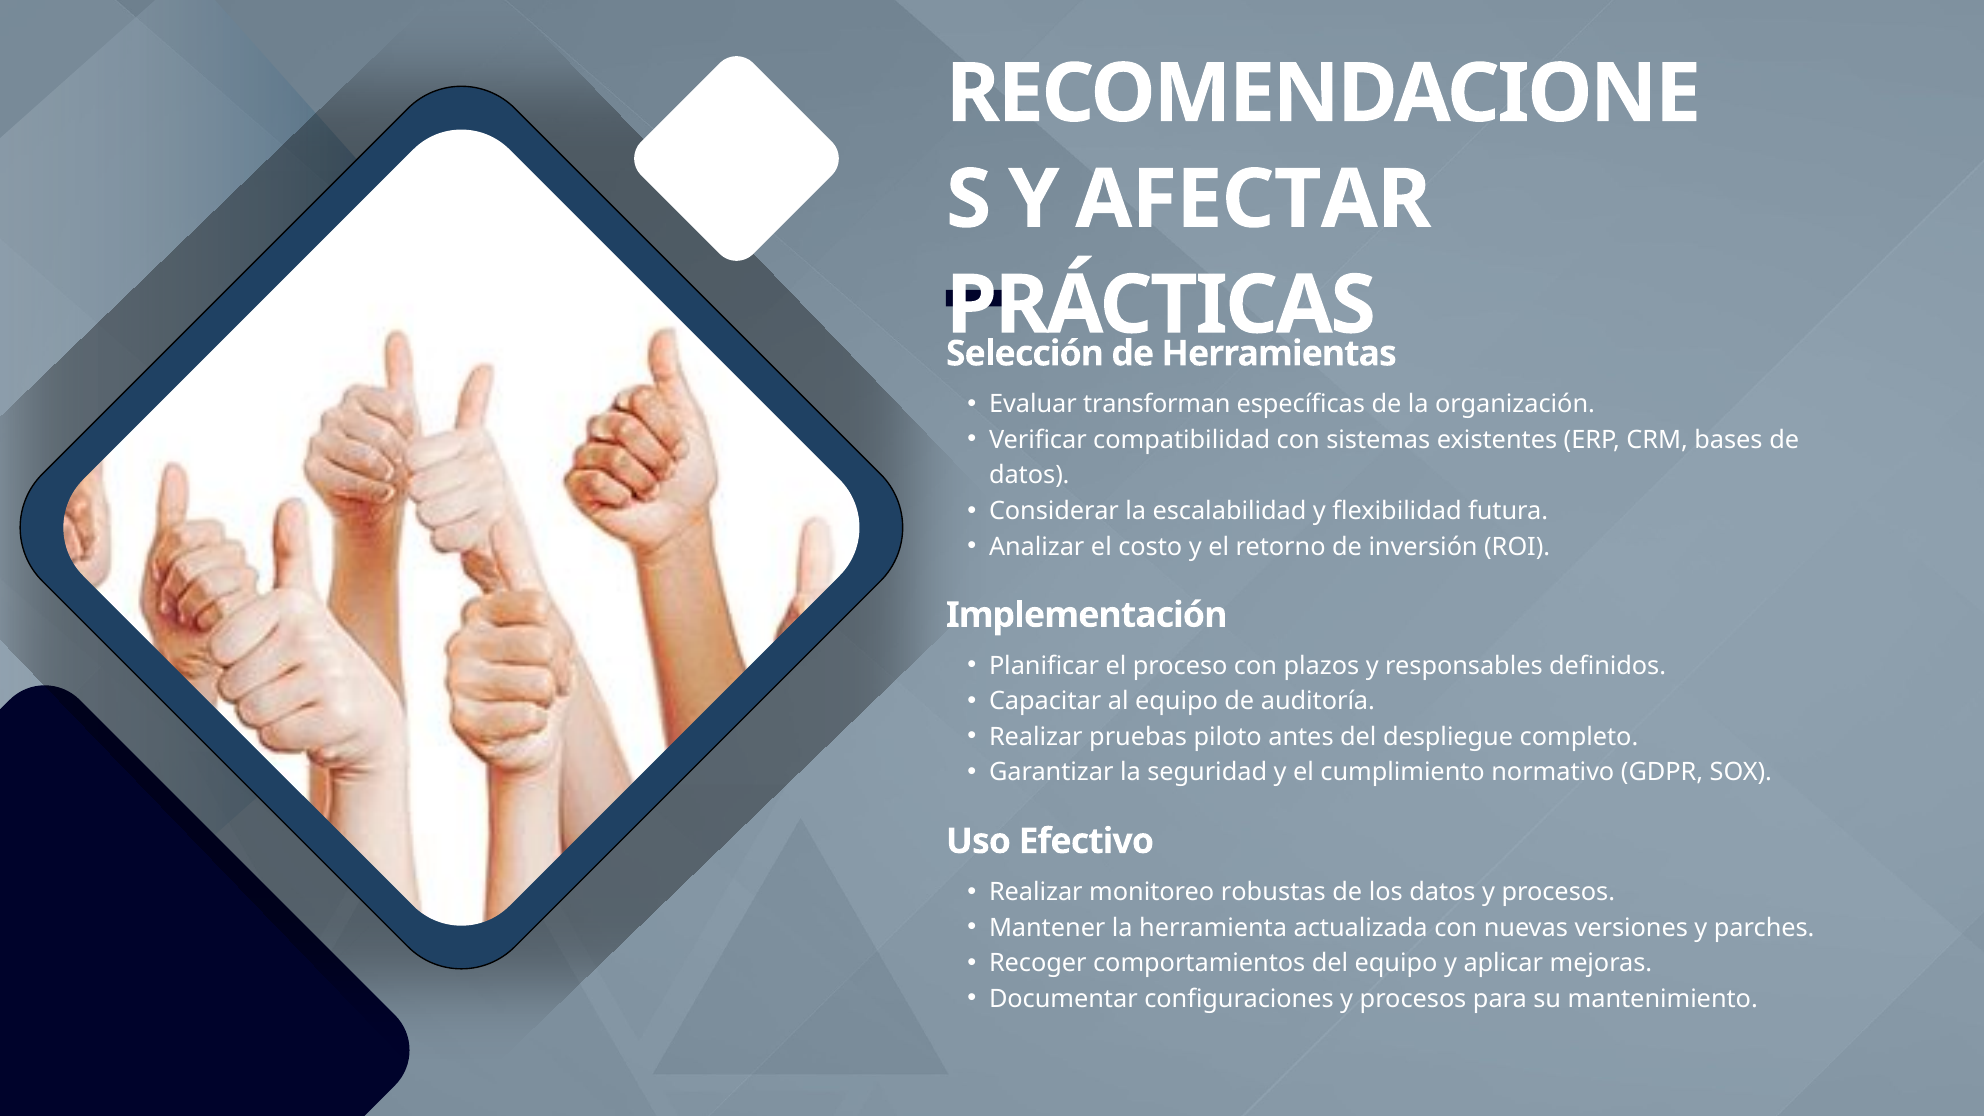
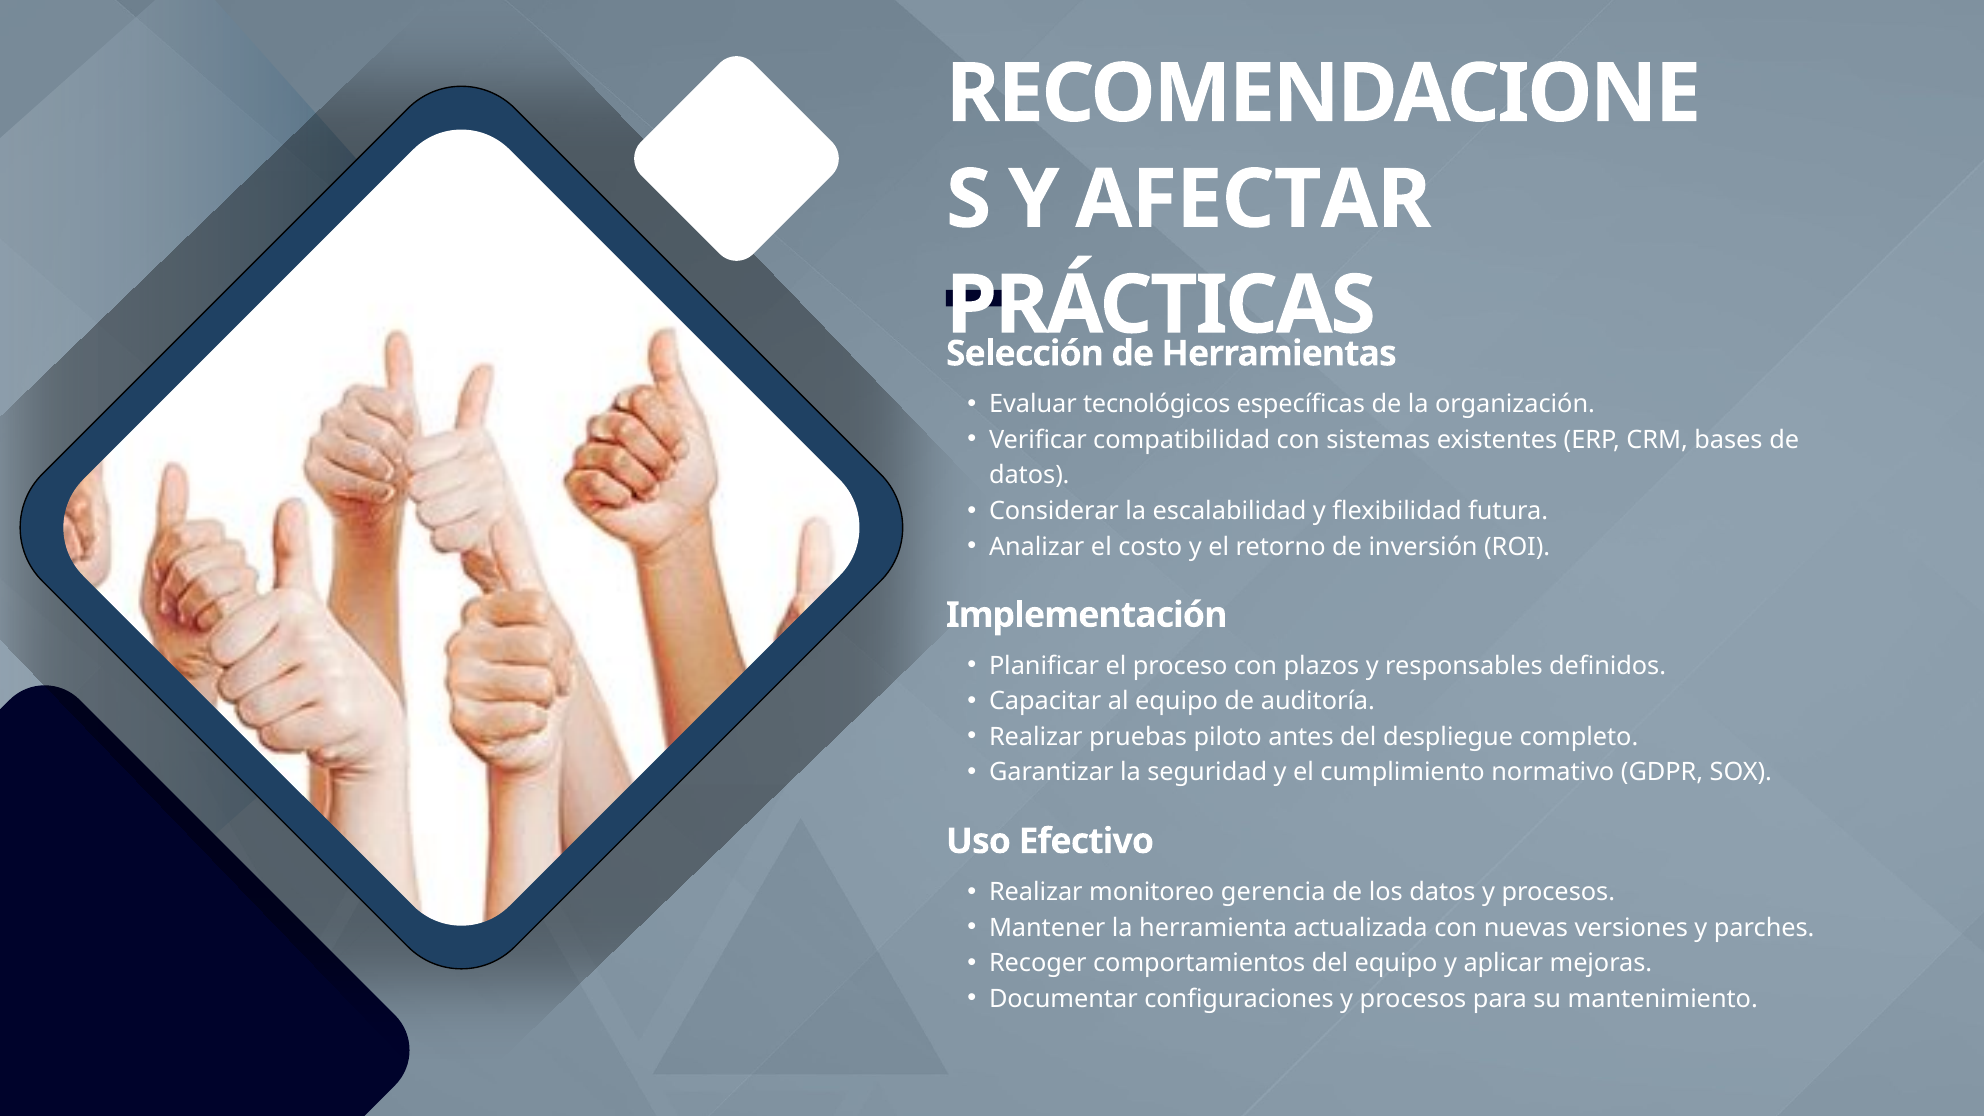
transforman: transforman -> tecnológicos
robustas: robustas -> gerencia
